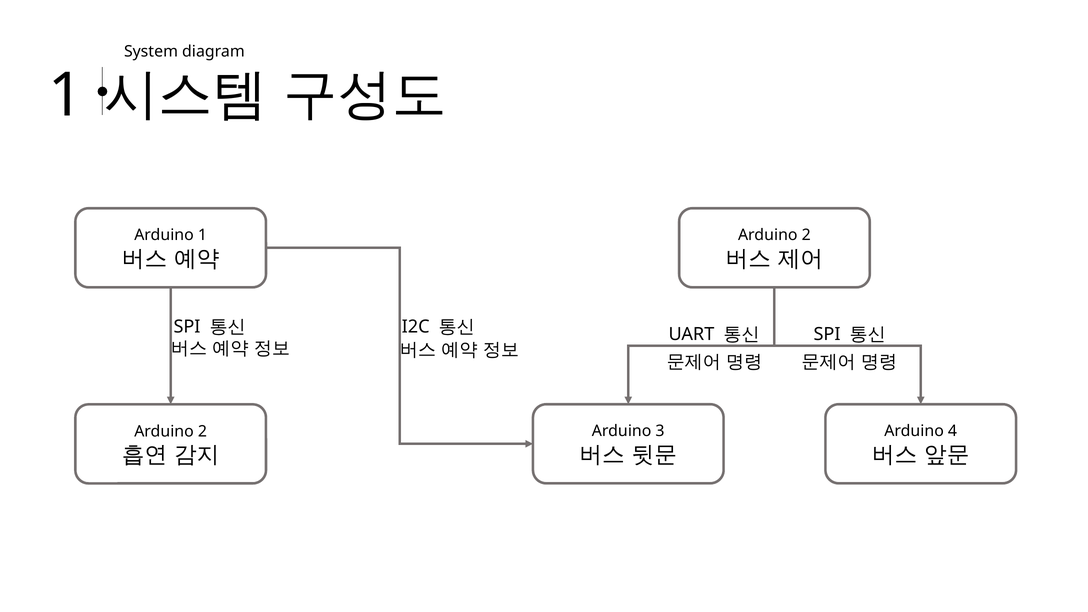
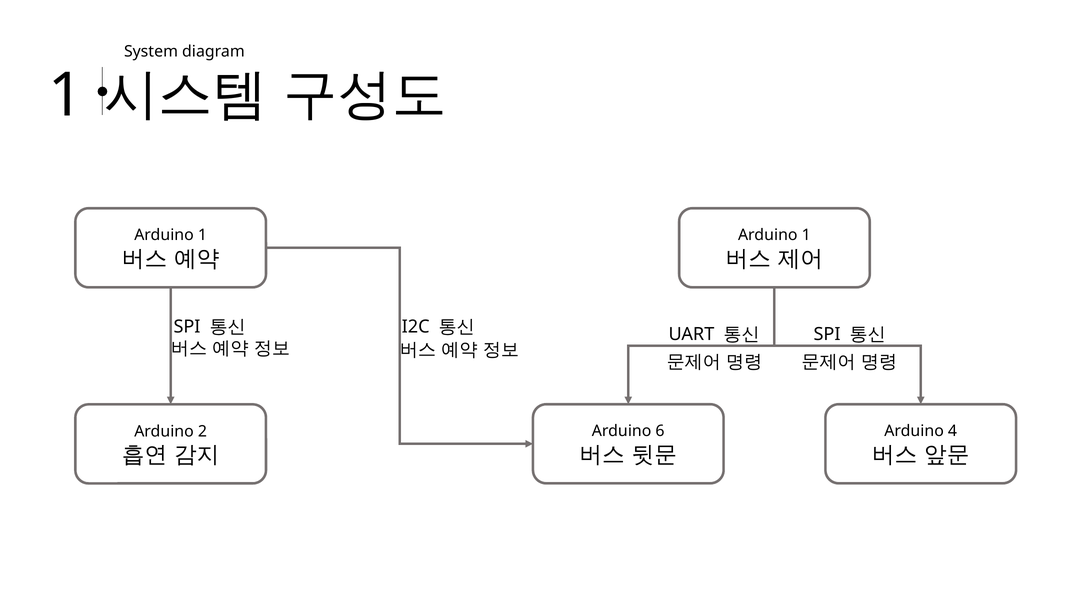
2 at (806, 235): 2 -> 1
3: 3 -> 6
